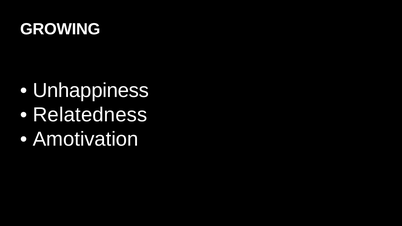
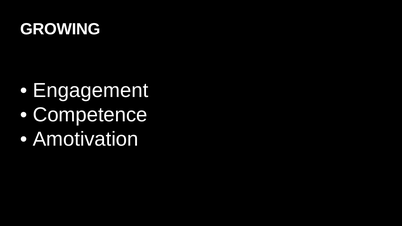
Unhappiness: Unhappiness -> Engagement
Relatedness: Relatedness -> Competence
